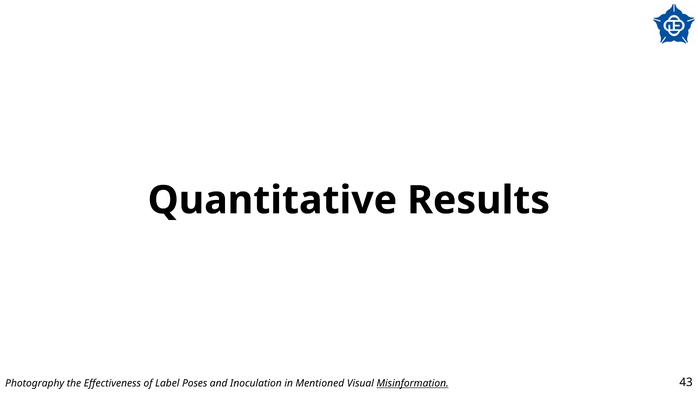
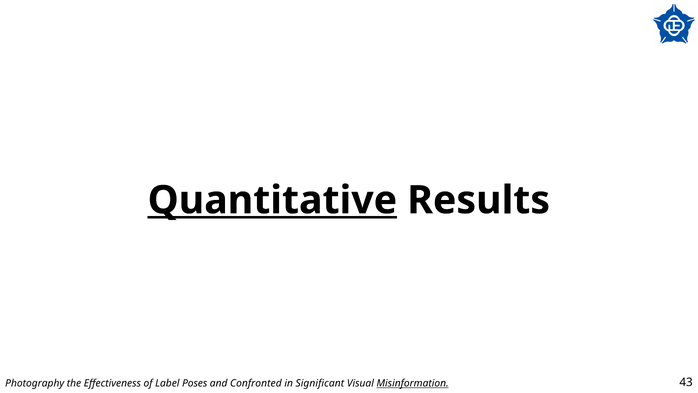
Quantitative underline: none -> present
Inoculation: Inoculation -> Confronted
Mentioned: Mentioned -> Significant
